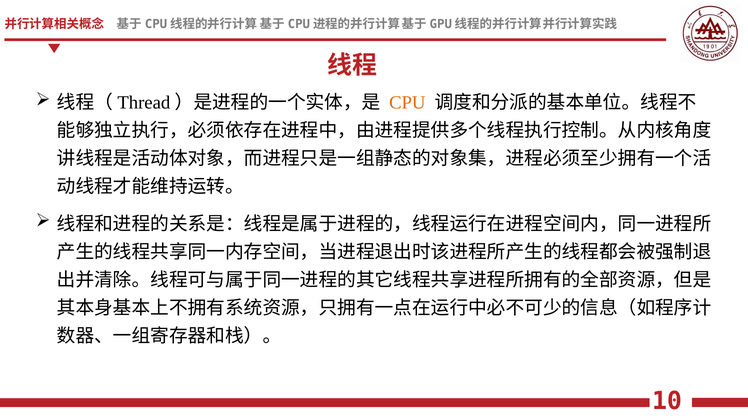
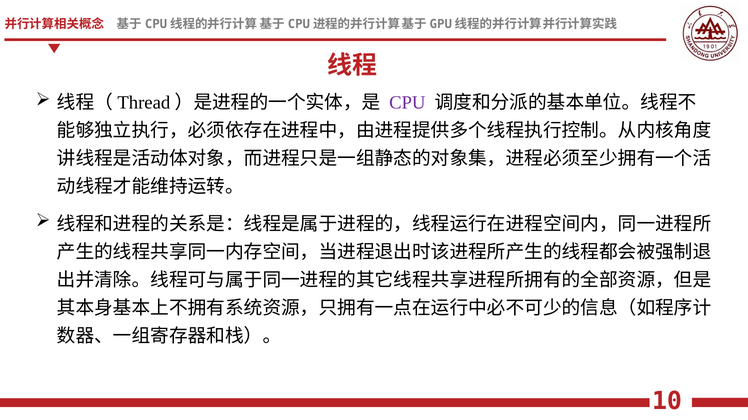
CPU colour: orange -> purple
